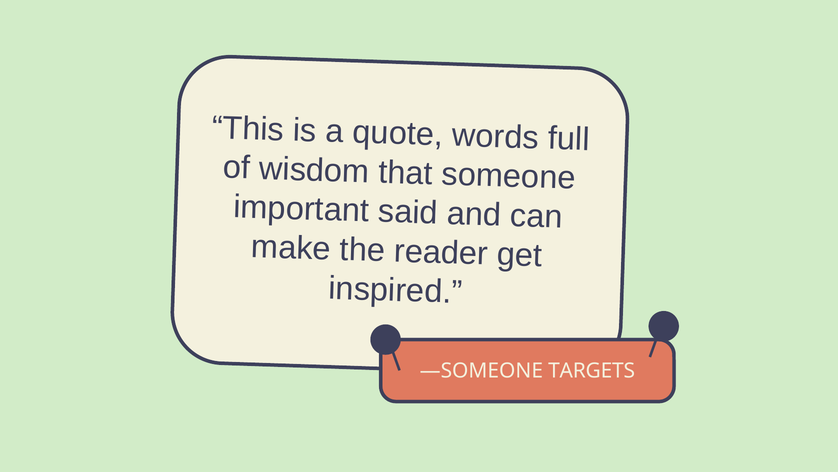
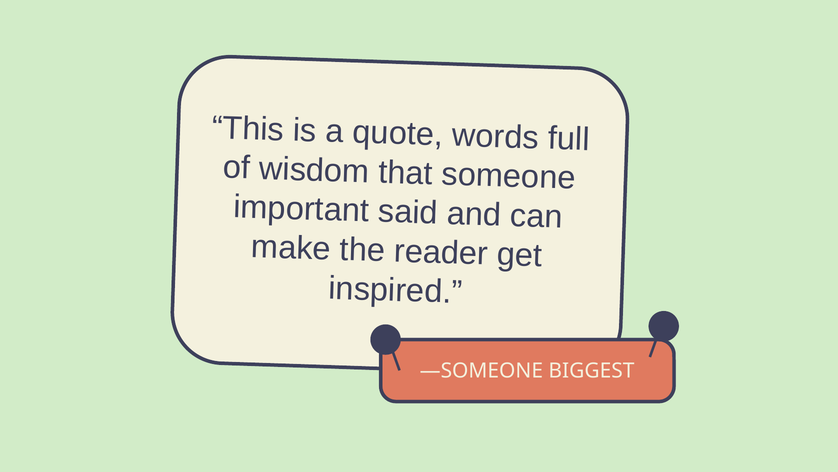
TARGETS: TARGETS -> BIGGEST
